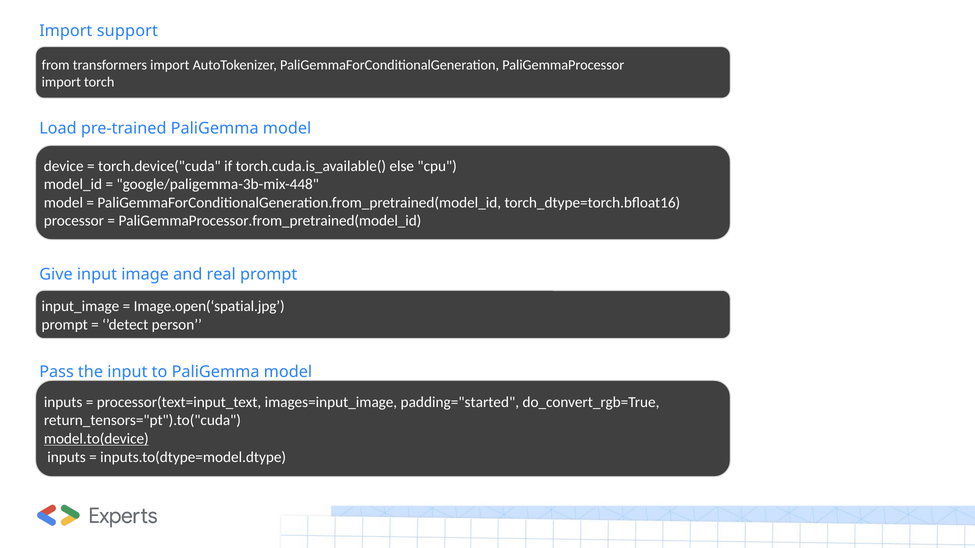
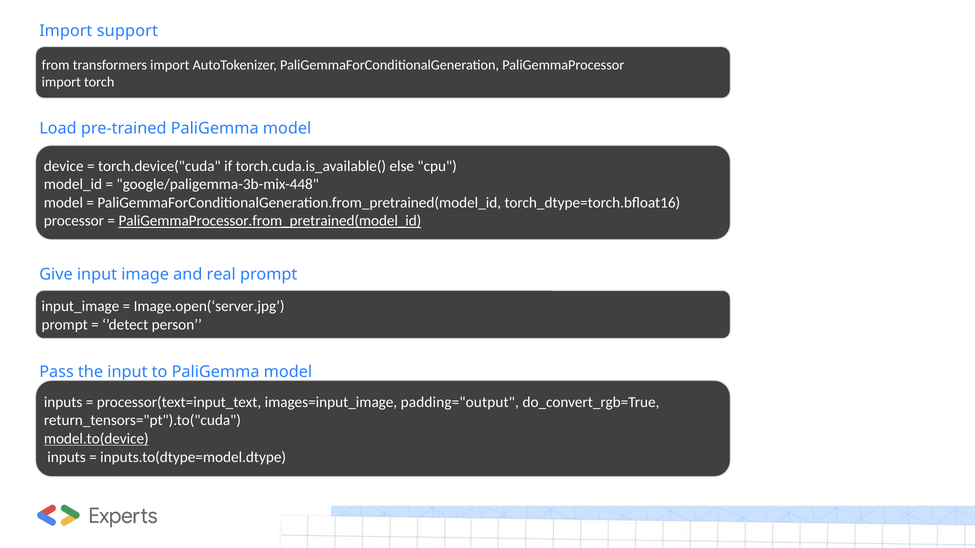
PaliGemmaProcessor.from_pretrained(model_id underline: none -> present
Image.open(‘spatial.jpg: Image.open(‘spatial.jpg -> Image.open(‘server.jpg
padding="started: padding="started -> padding="output
